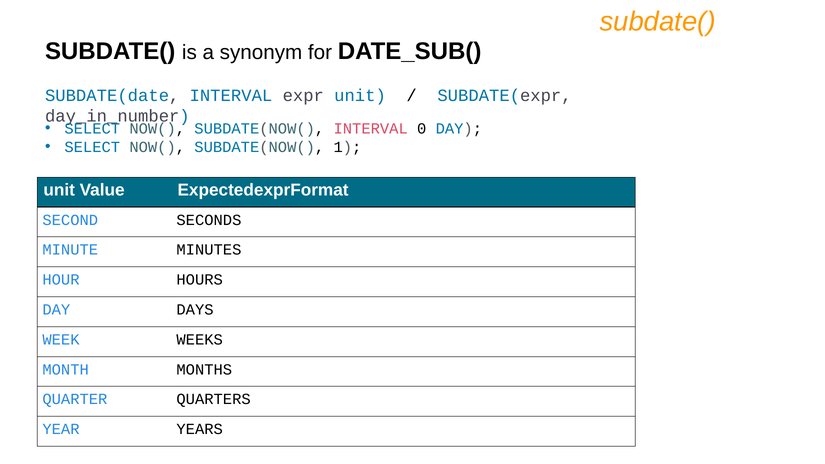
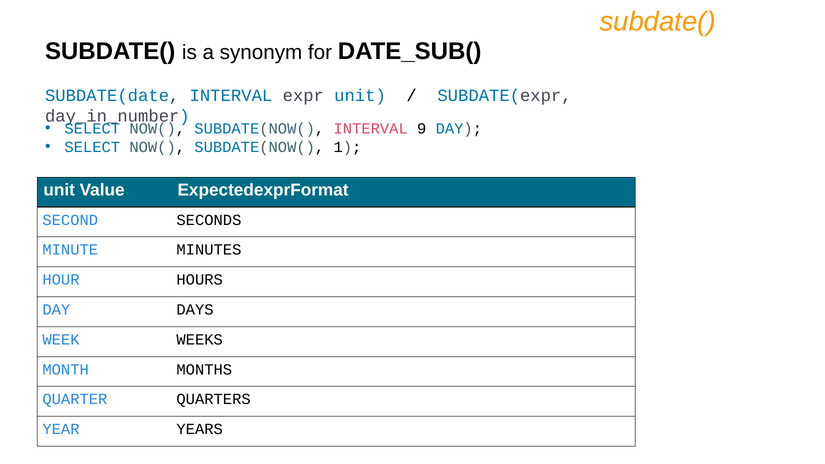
0: 0 -> 9
